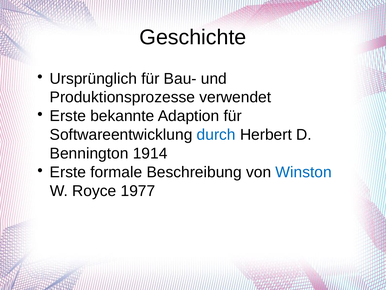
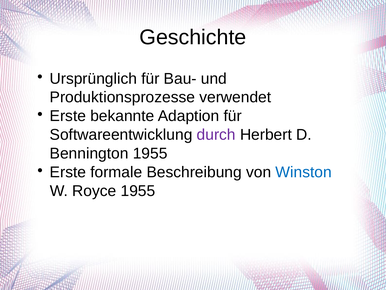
durch colour: blue -> purple
Bennington 1914: 1914 -> 1955
Royce 1977: 1977 -> 1955
